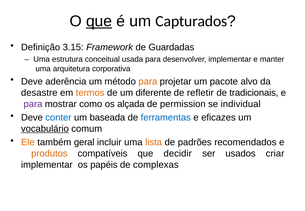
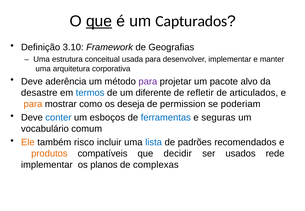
3.15: 3.15 -> 3.10
Guardadas: Guardadas -> Geografias
para at (148, 81) colour: orange -> purple
termos colour: orange -> blue
tradicionais: tradicionais -> articulados
para at (33, 104) colour: purple -> orange
alçada: alçada -> deseja
individual: individual -> poderiam
baseada: baseada -> esboços
eficazes: eficazes -> seguras
vocabulário underline: present -> none
geral: geral -> risco
lista colour: orange -> blue
criar: criar -> rede
papéis: papéis -> planos
